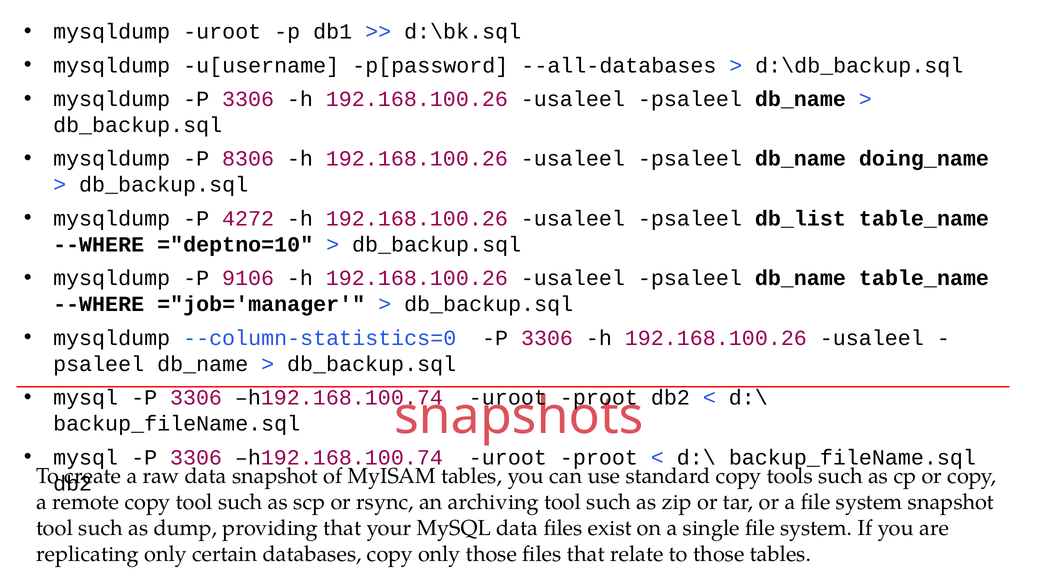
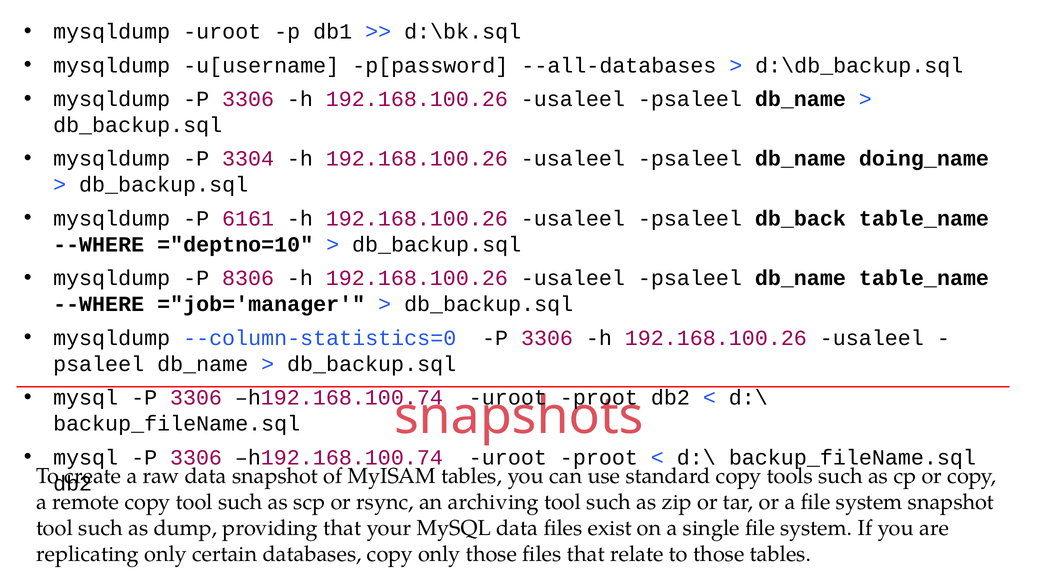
8306: 8306 -> 3304
4272: 4272 -> 6161
db_list: db_list -> db_back
9106: 9106 -> 8306
